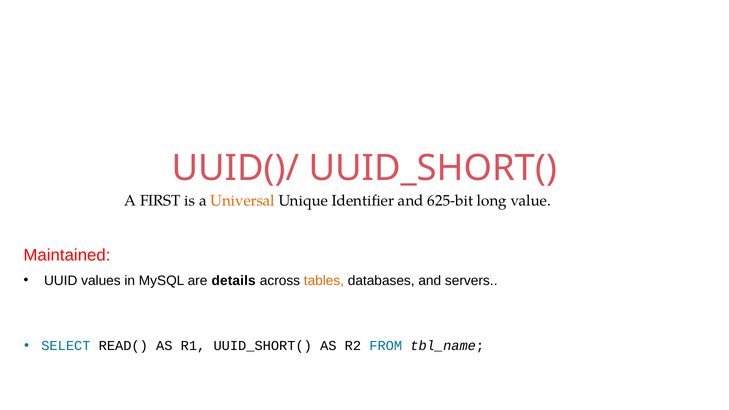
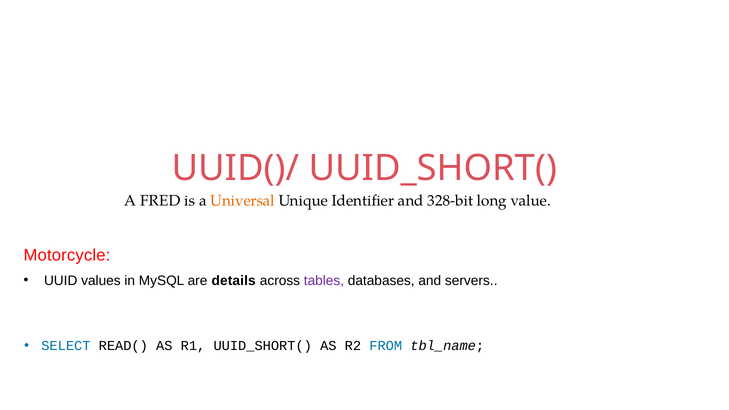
FIRST: FIRST -> FRED
625-bit: 625-bit -> 328-bit
Maintained: Maintained -> Motorcycle
tables colour: orange -> purple
